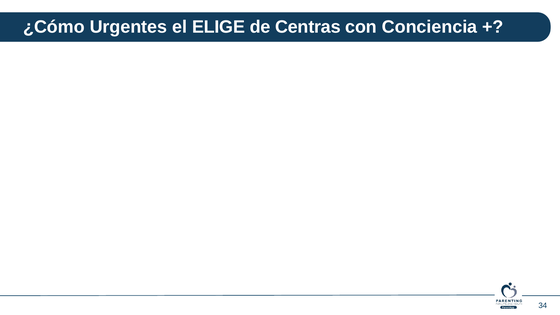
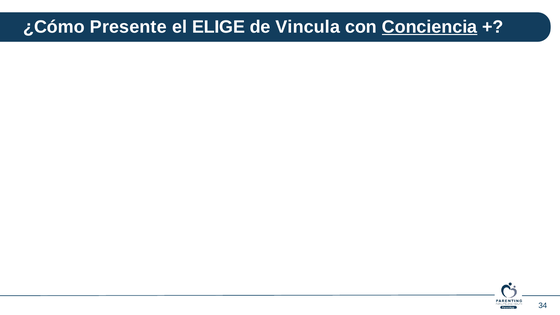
Urgentes: Urgentes -> Presente
Centras: Centras -> Vincula
Conciencia underline: none -> present
